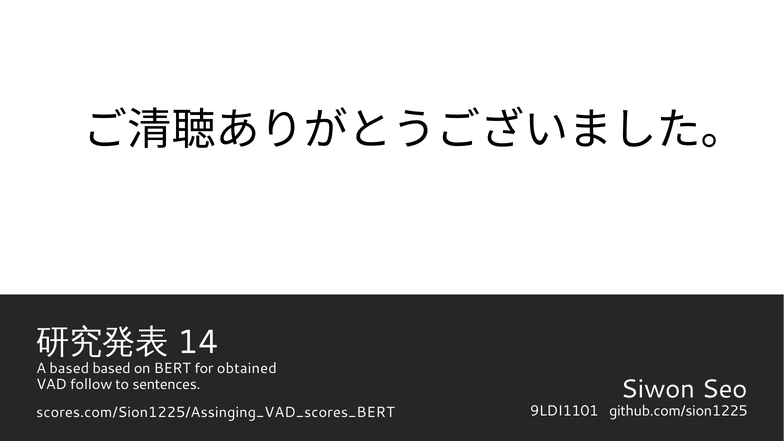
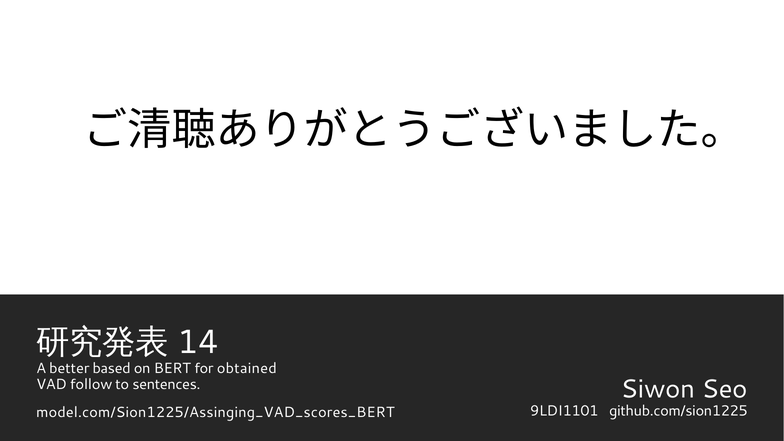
A based: based -> better
scores.com/Sion1225/Assinging_VAD_scores_BERT: scores.com/Sion1225/Assinging_VAD_scores_BERT -> model.com/Sion1225/Assinging_VAD_scores_BERT
